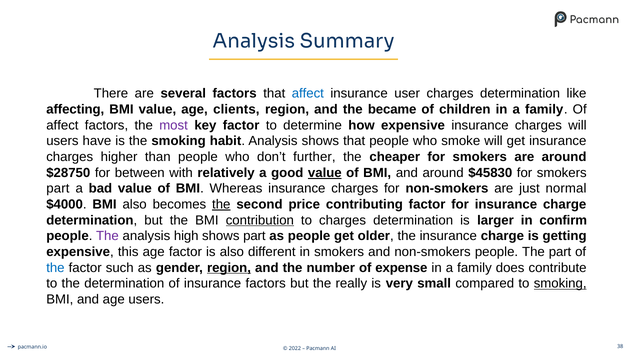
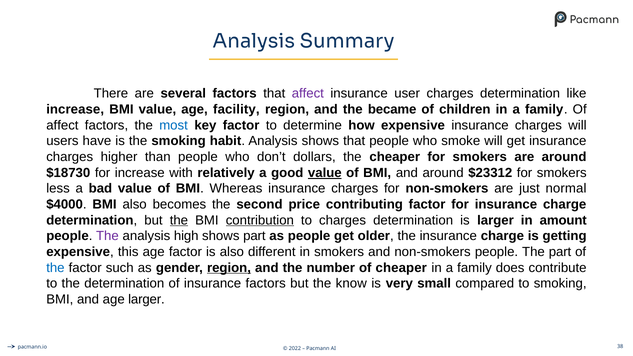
affect at (308, 94) colour: blue -> purple
affecting at (75, 109): affecting -> increase
clients: clients -> facility
most colour: purple -> blue
further: further -> dollars
$28750: $28750 -> $18730
for between: between -> increase
$45830: $45830 -> $23312
part at (58, 189): part -> less
the at (221, 204) underline: present -> none
the at (179, 220) underline: none -> present
confirm: confirm -> amount
of expense: expense -> cheaper
really: really -> know
smoking at (560, 284) underline: present -> none
age users: users -> larger
